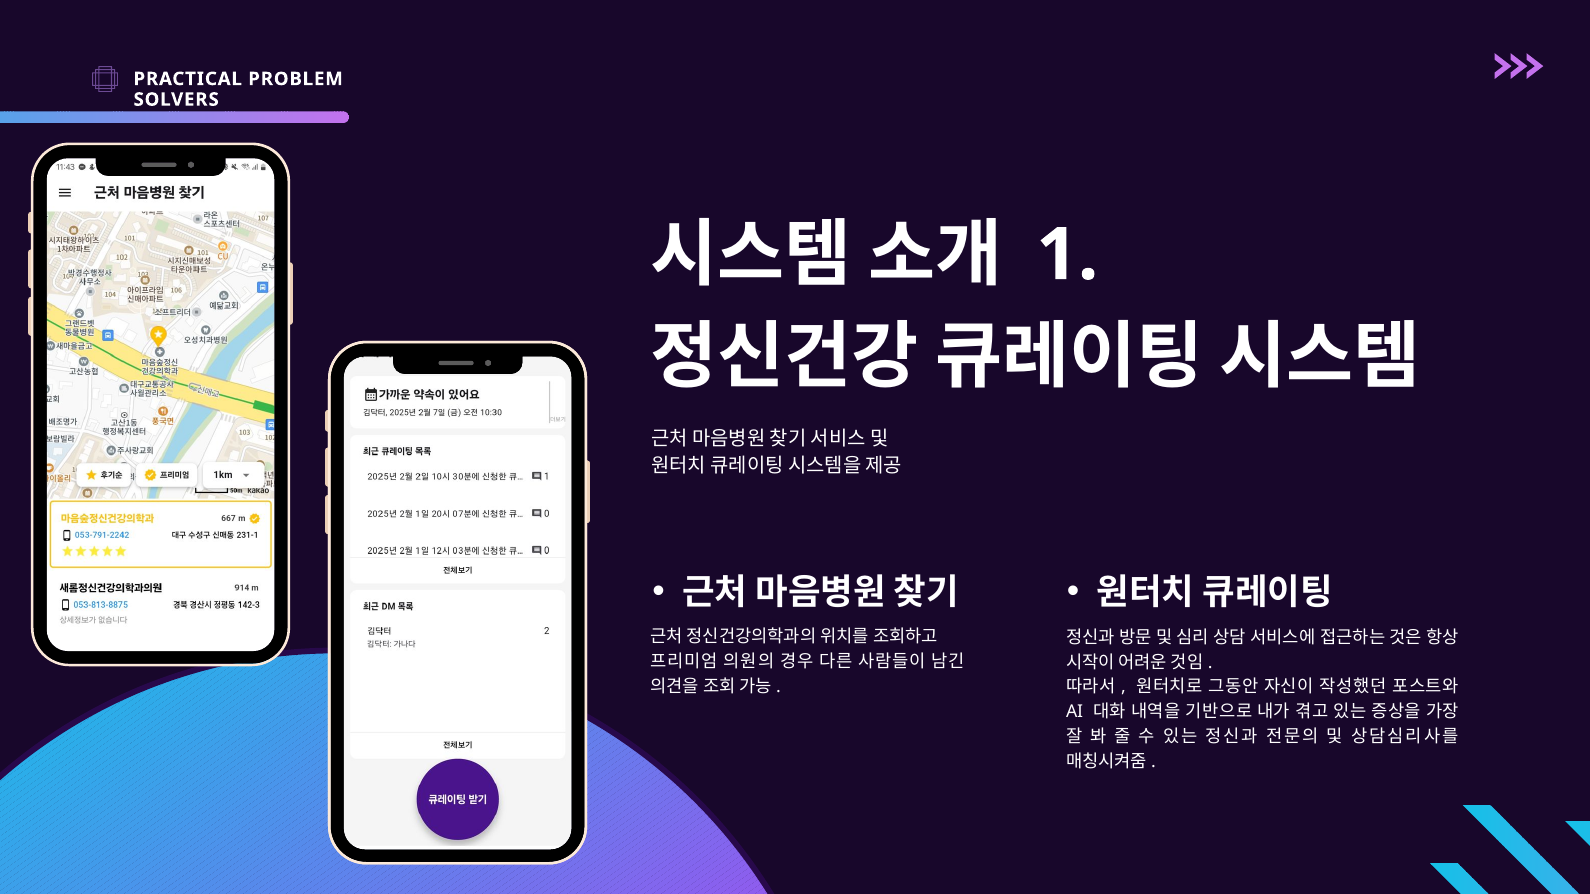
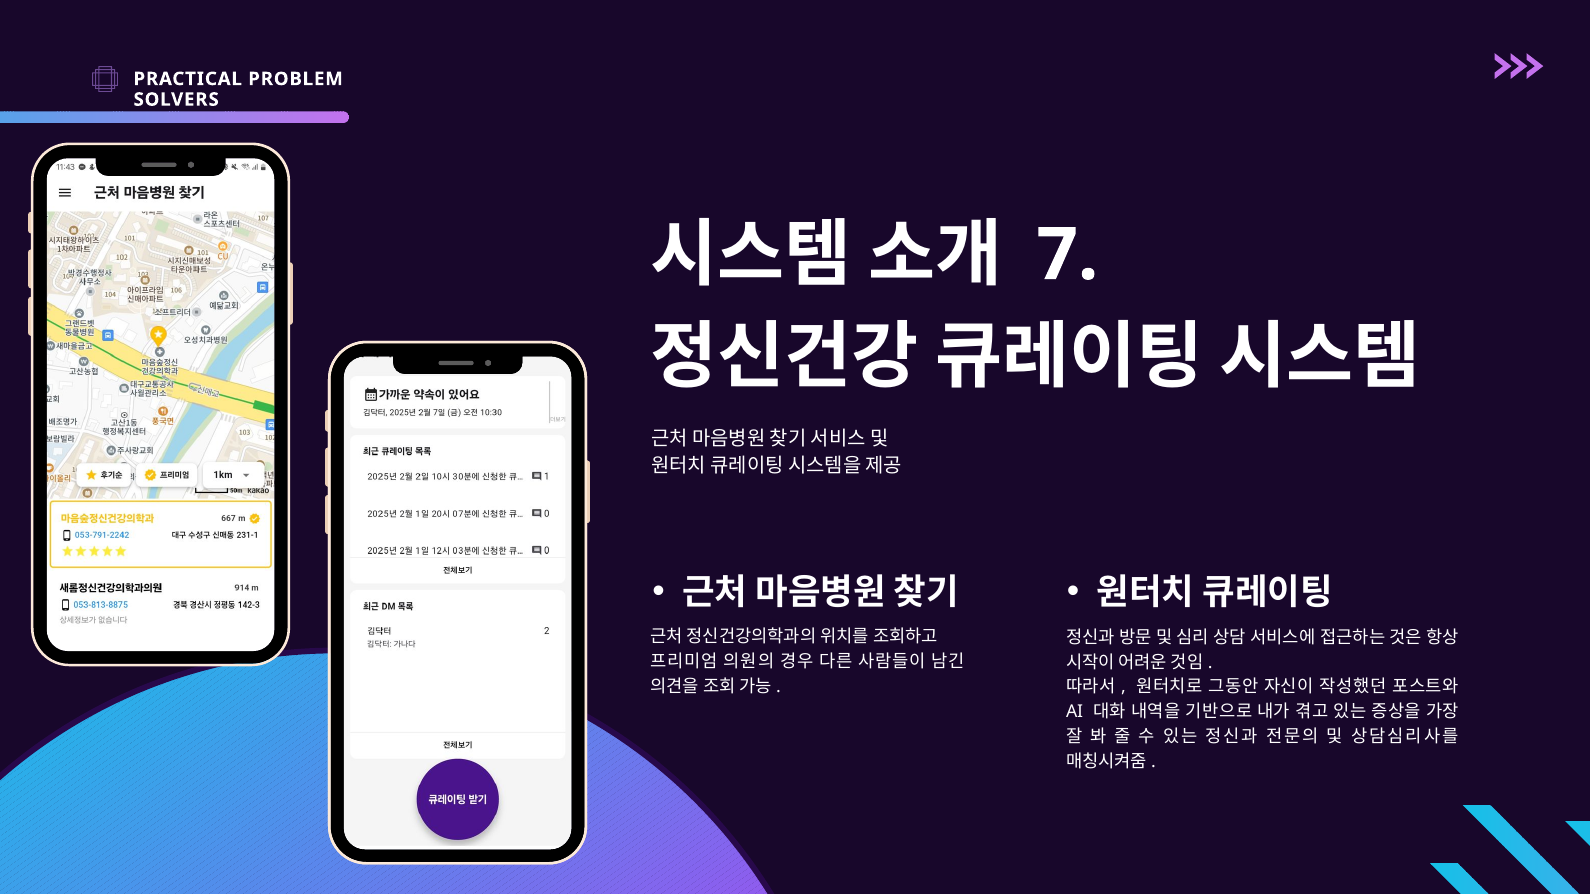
1: 1 -> 7
